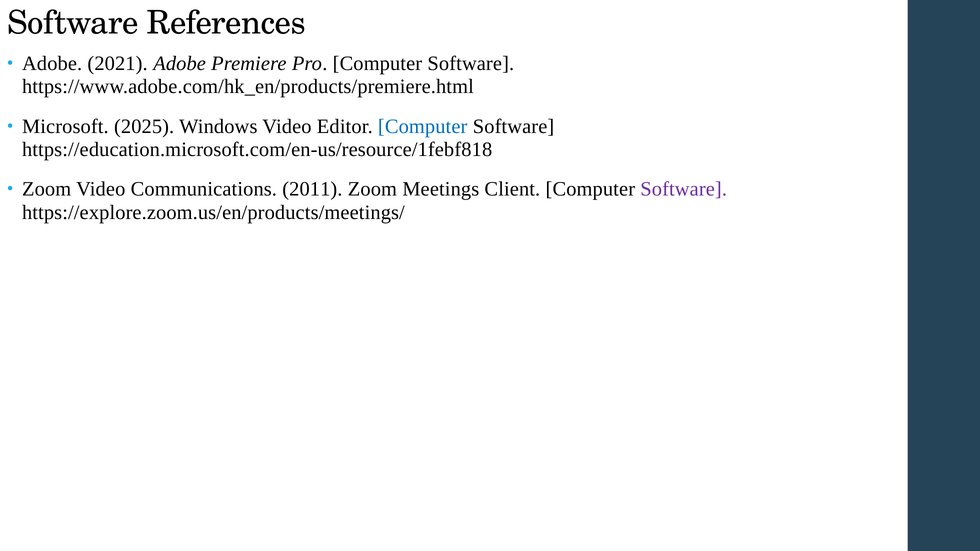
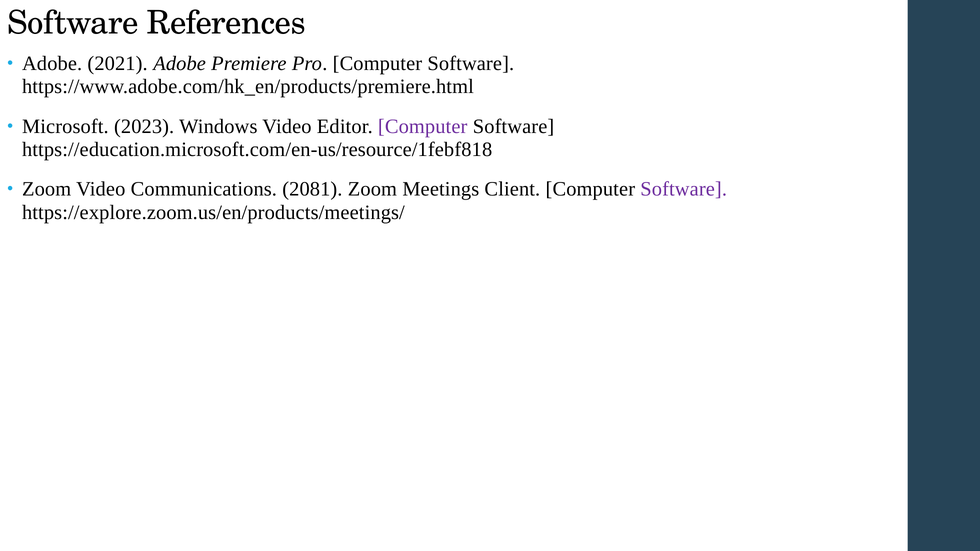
2025: 2025 -> 2023
Computer at (423, 126) colour: blue -> purple
2011: 2011 -> 2081
